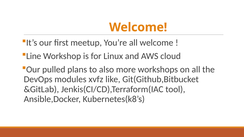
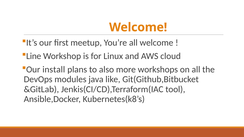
pulled: pulled -> install
xvfz: xvfz -> java
